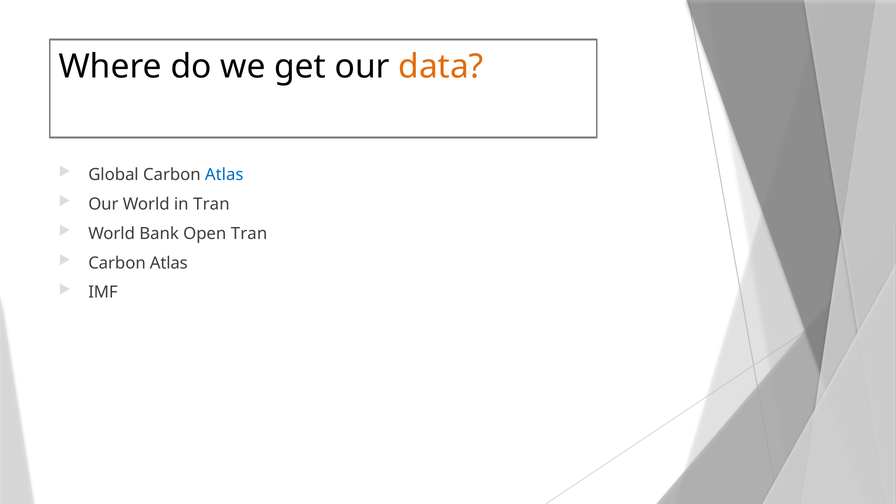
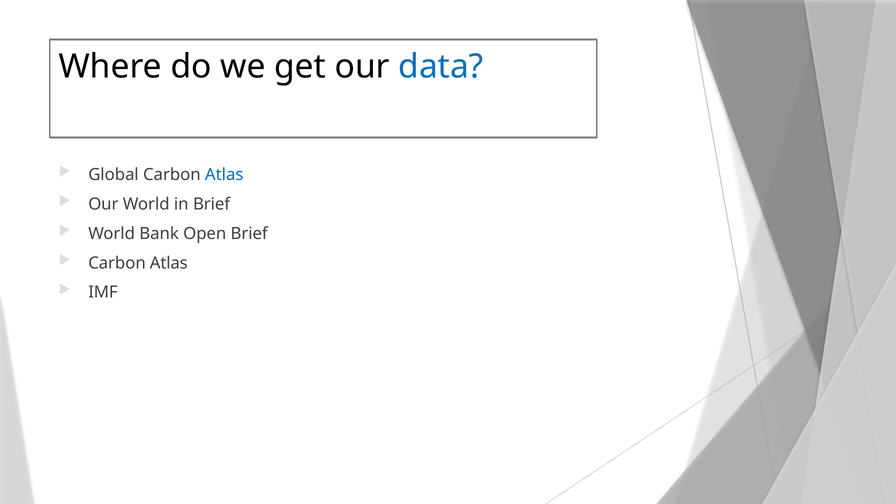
data colour: orange -> blue
in Tran: Tran -> Brief
Open Tran: Tran -> Brief
